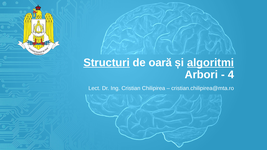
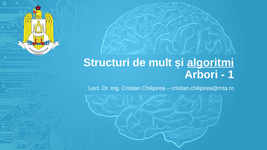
Structuri underline: present -> none
oară: oară -> mult
4: 4 -> 1
